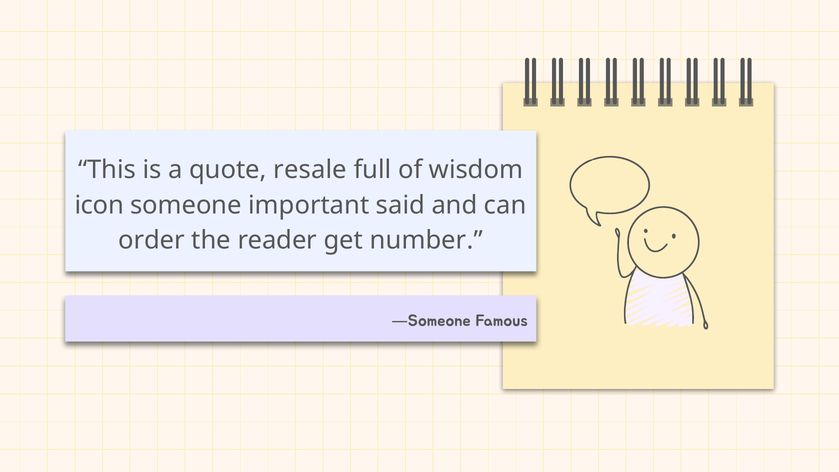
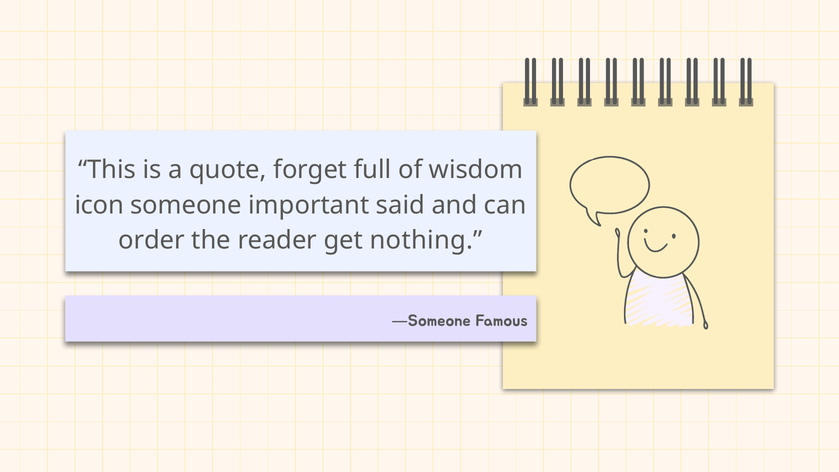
resale: resale -> forget
number: number -> nothing
